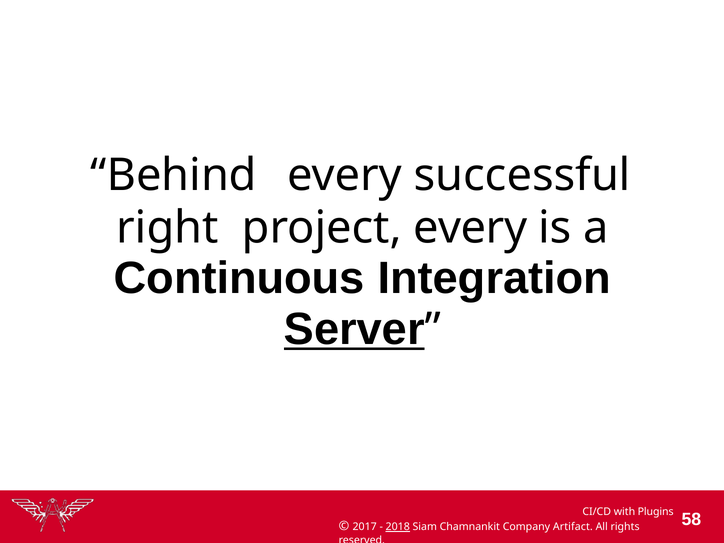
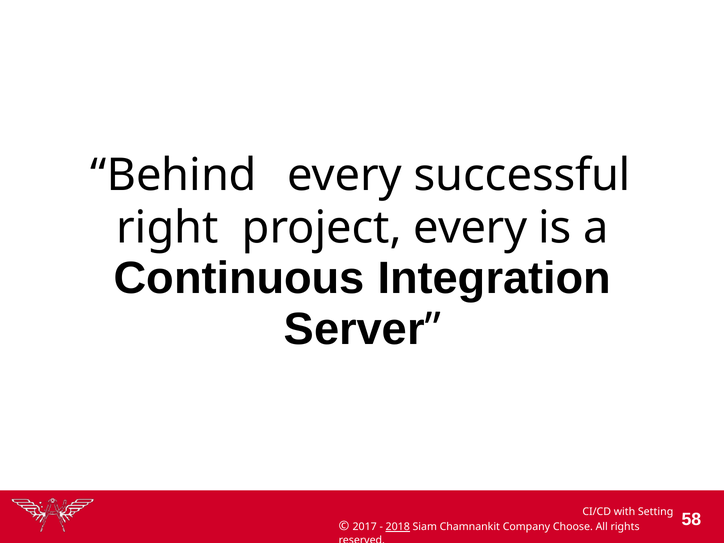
Server underline: present -> none
Plugins: Plugins -> Setting
Artifact: Artifact -> Choose
